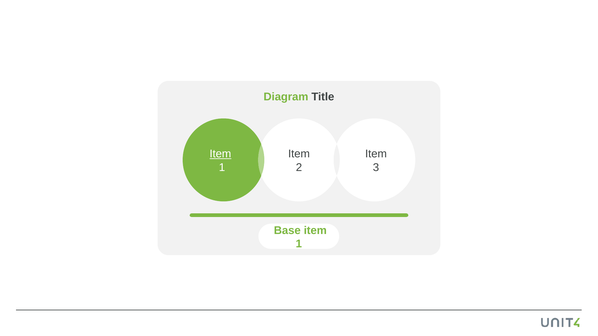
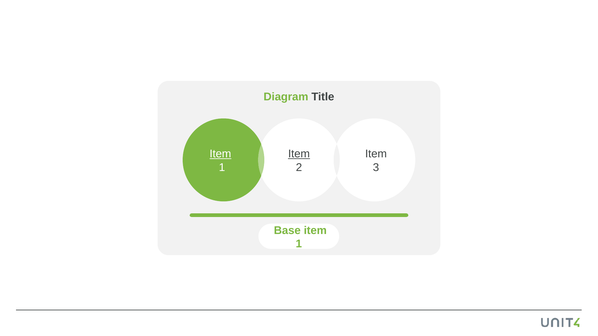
Item at (299, 154) underline: none -> present
